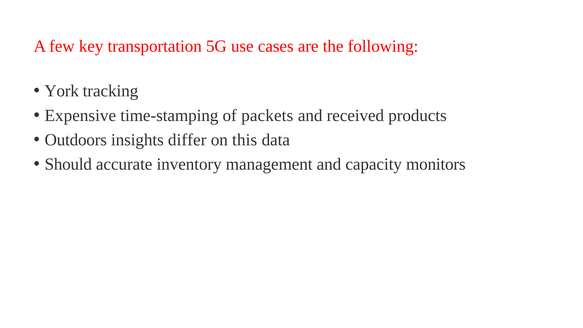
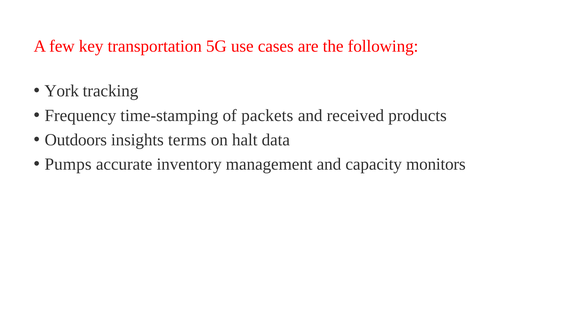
Expensive: Expensive -> Frequency
differ: differ -> terms
this: this -> halt
Should: Should -> Pumps
